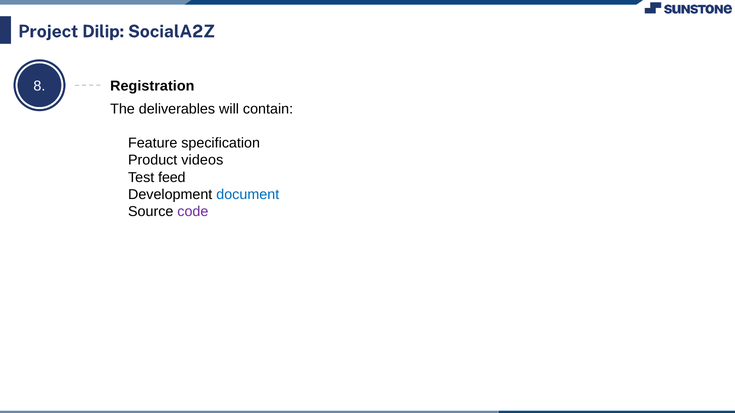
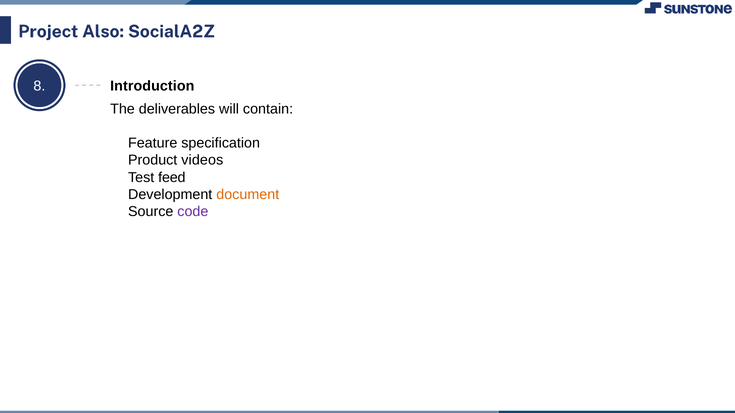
Dilip: Dilip -> Also
Registration: Registration -> Introduction
document colour: blue -> orange
